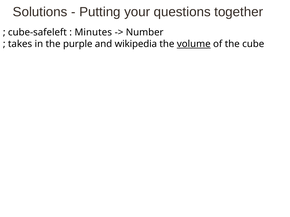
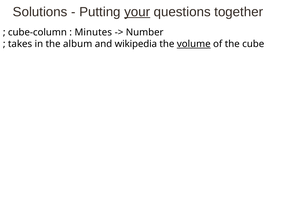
your underline: none -> present
cube-safeleft: cube-safeleft -> cube-column
purple: purple -> album
